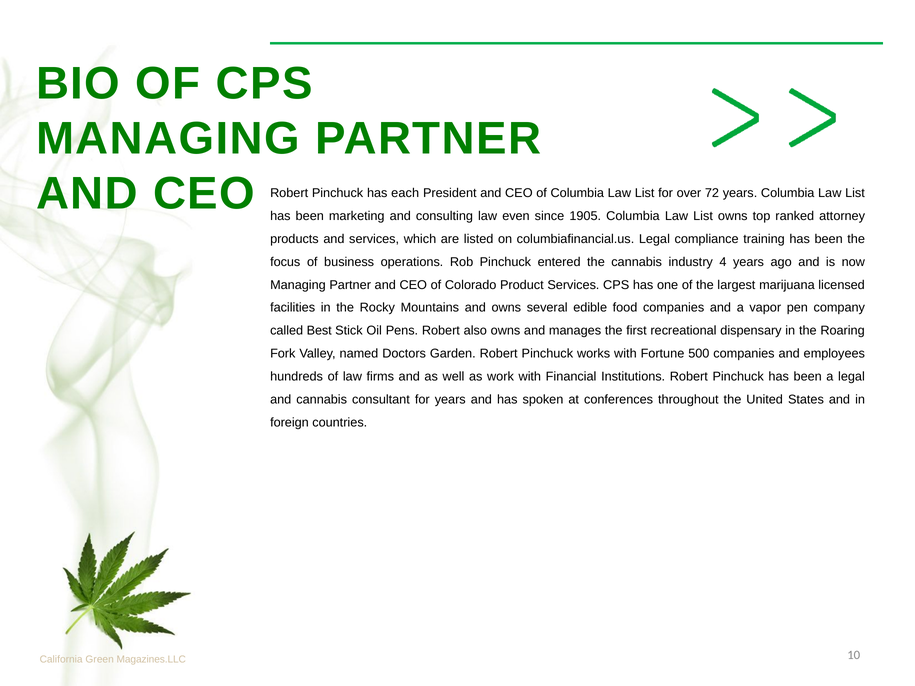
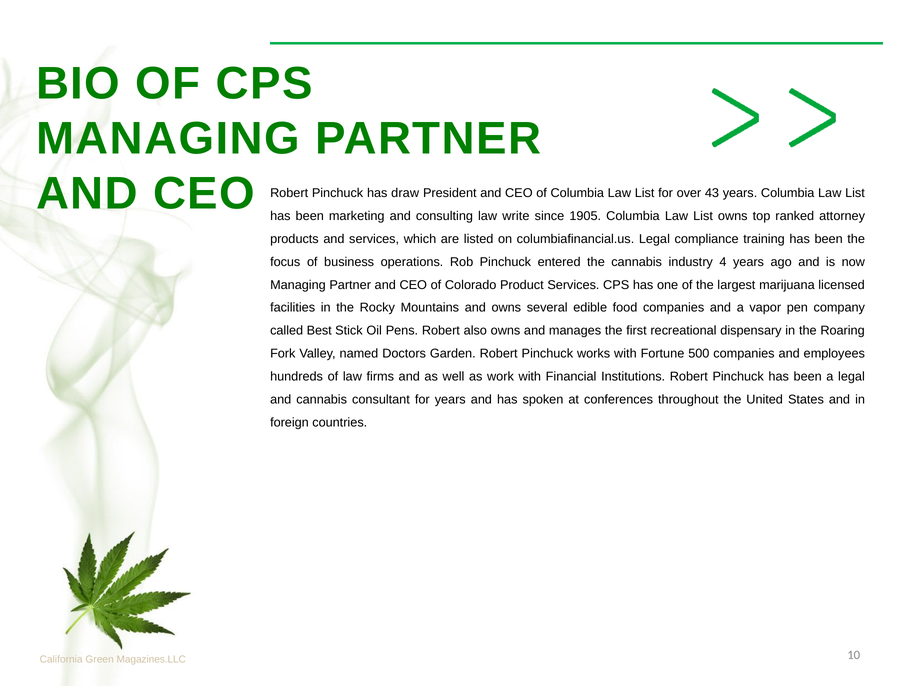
each: each -> draw
72: 72 -> 43
even: even -> write
